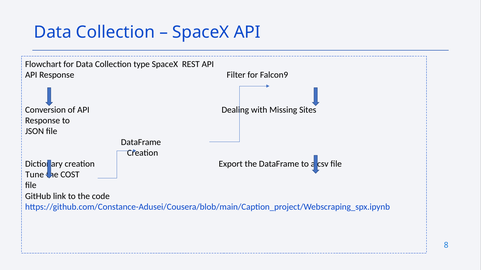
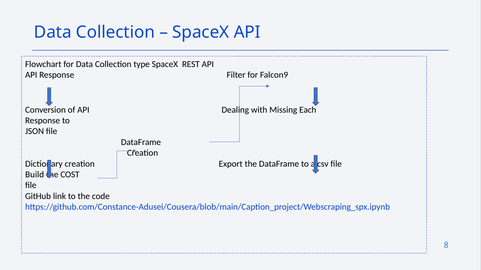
Sites: Sites -> Each
Tune: Tune -> Build
